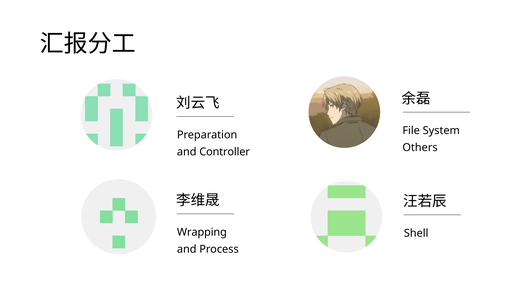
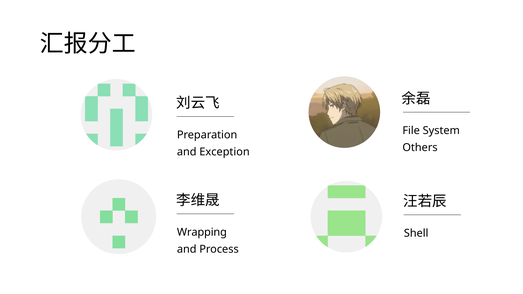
Controller: Controller -> Exception
